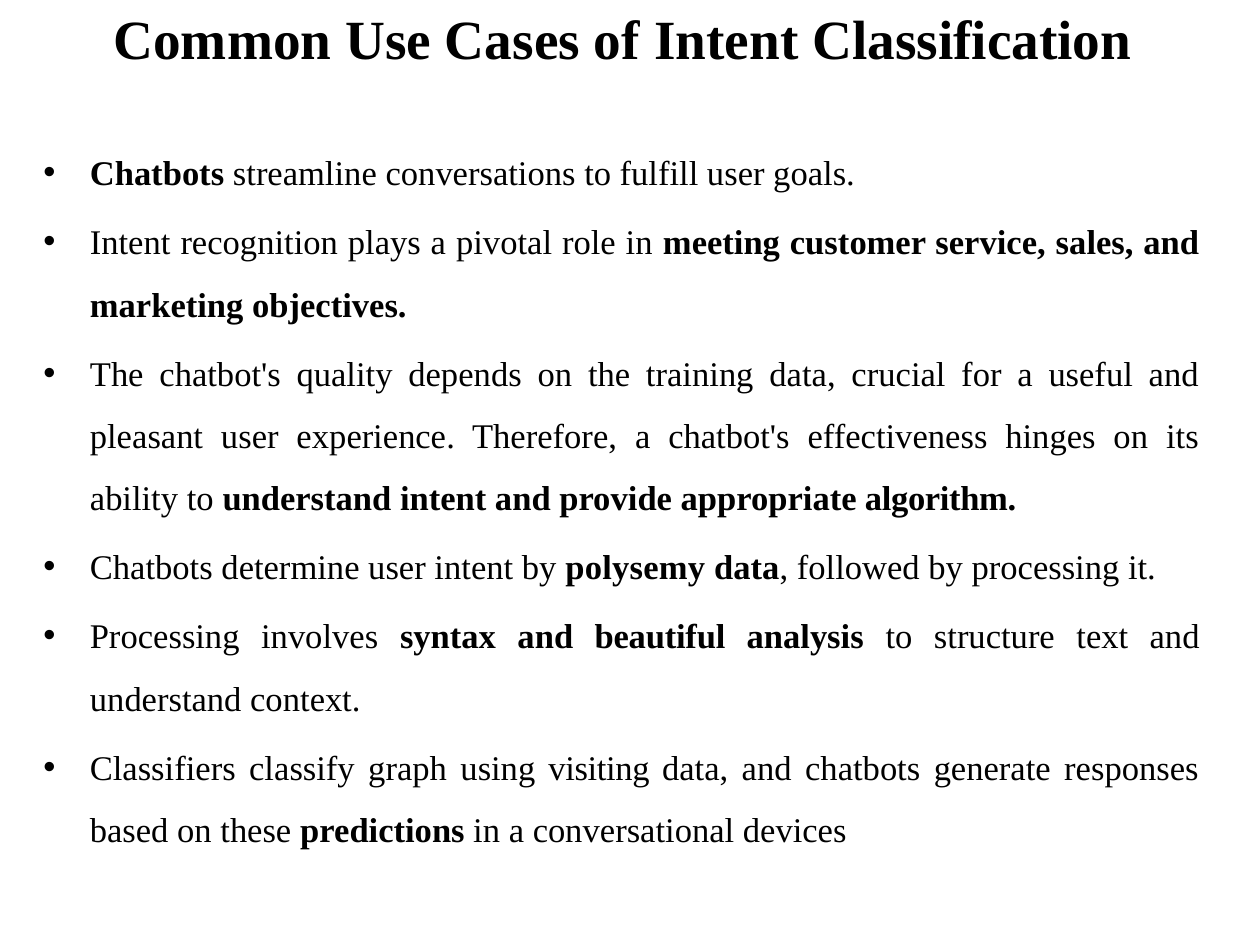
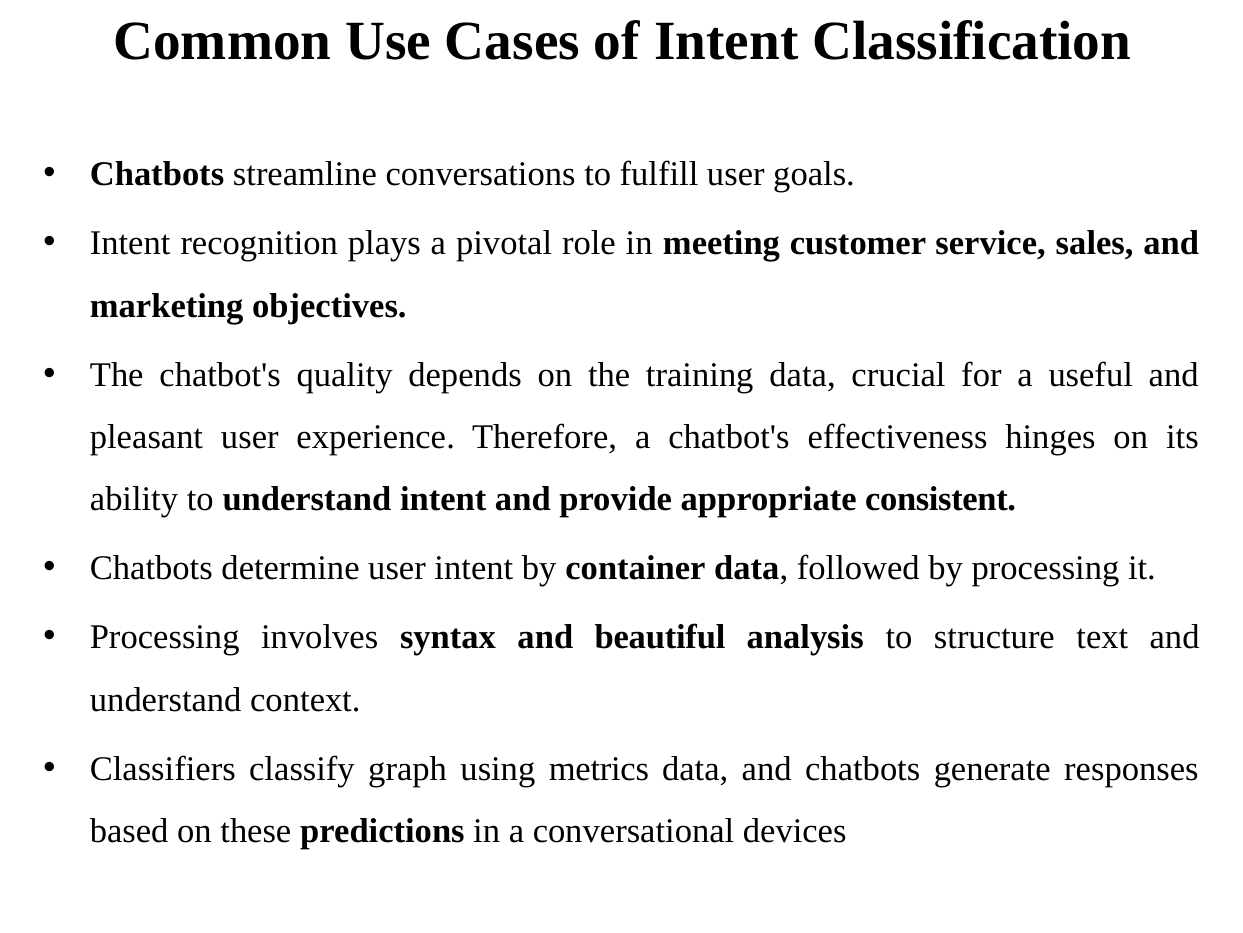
algorithm: algorithm -> consistent
polysemy: polysemy -> container
visiting: visiting -> metrics
